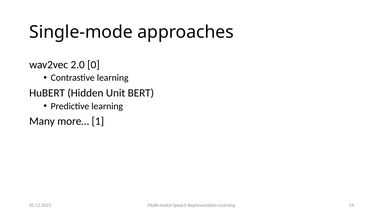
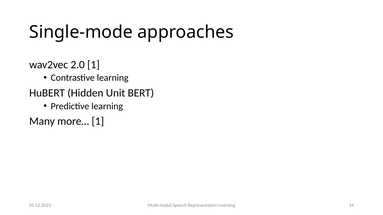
2.0 0: 0 -> 1
